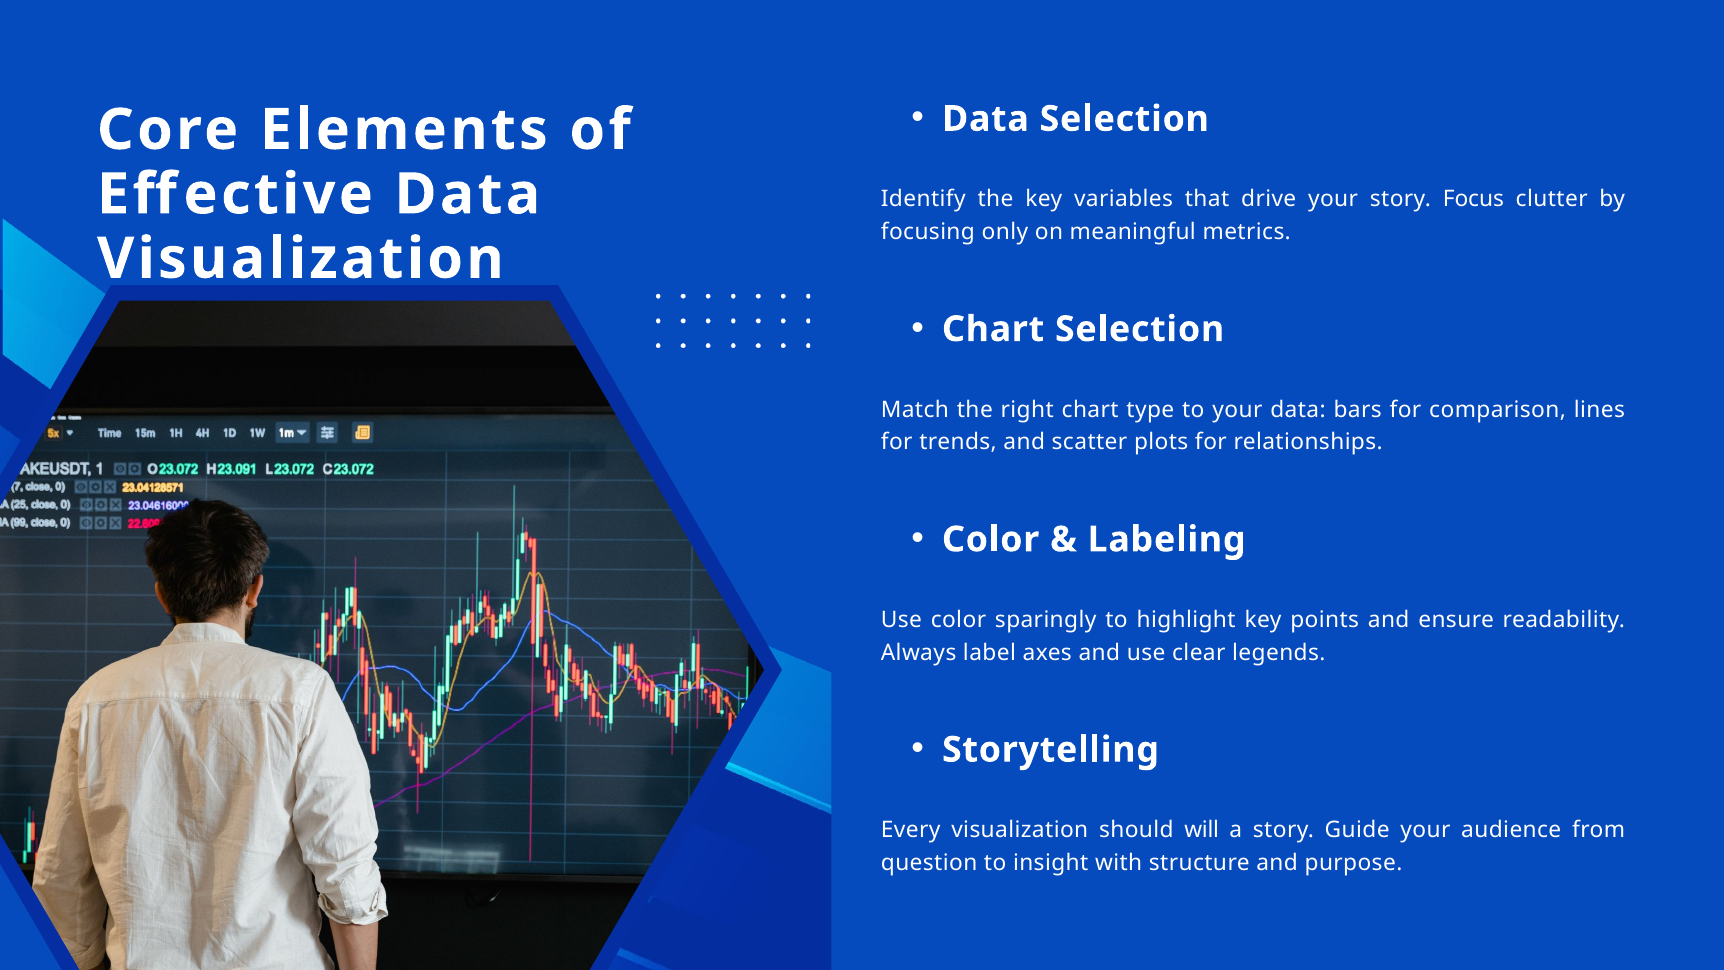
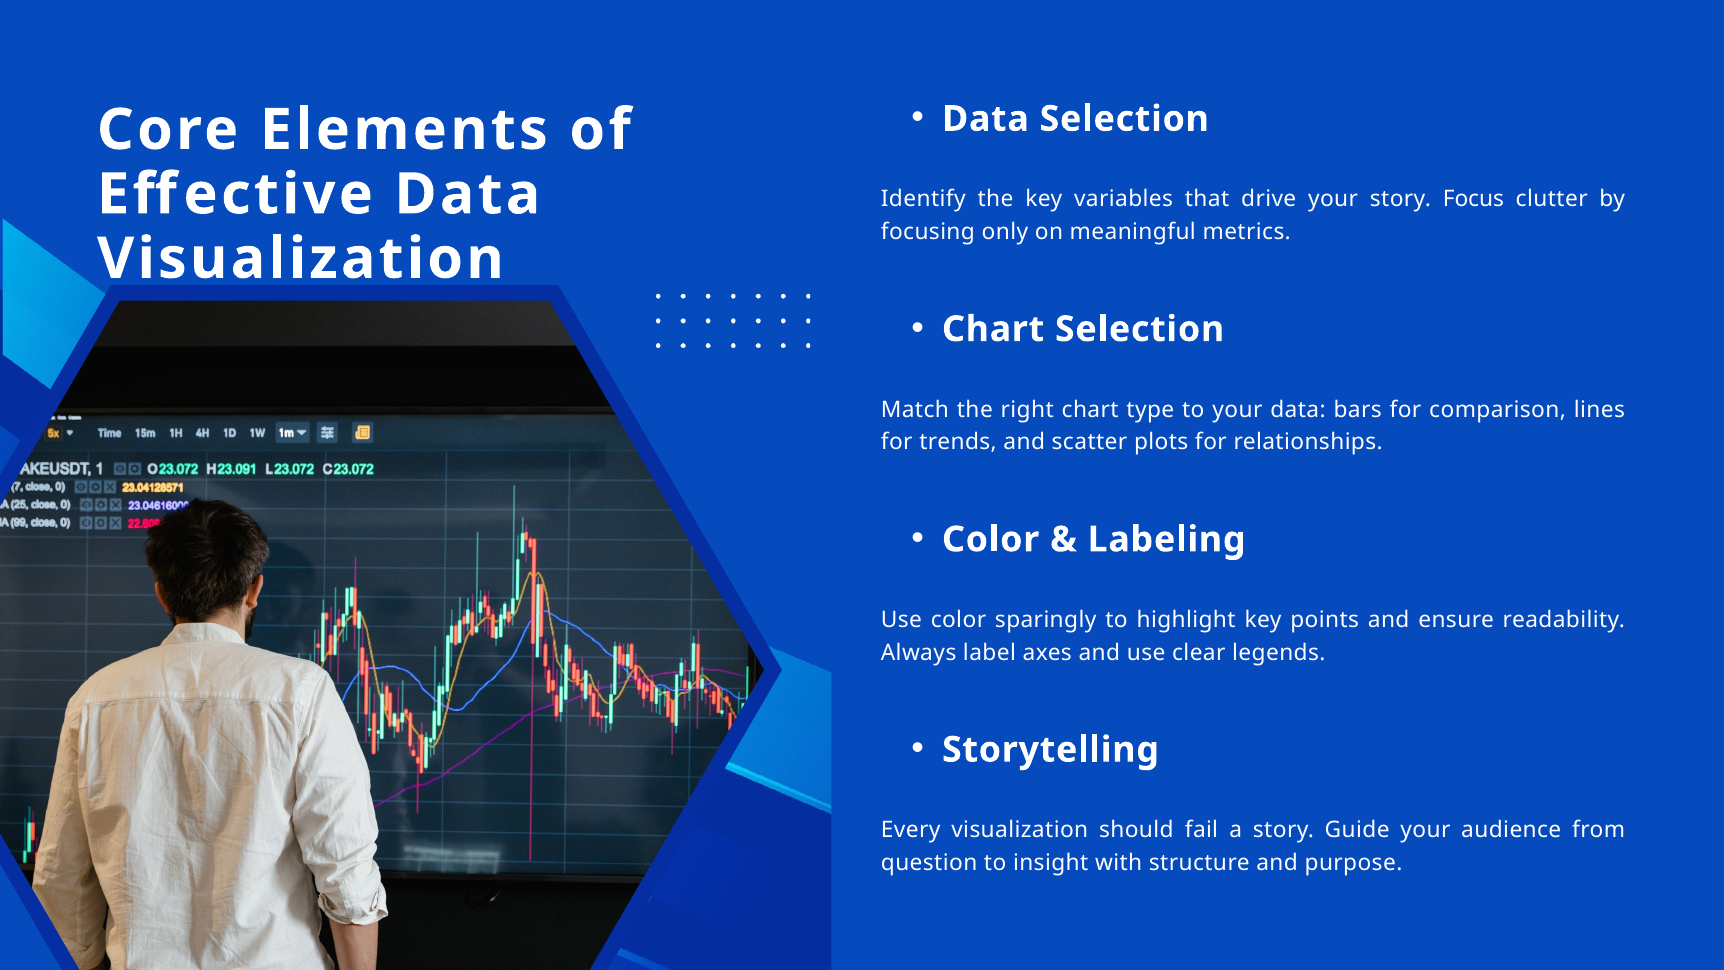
will: will -> fail
